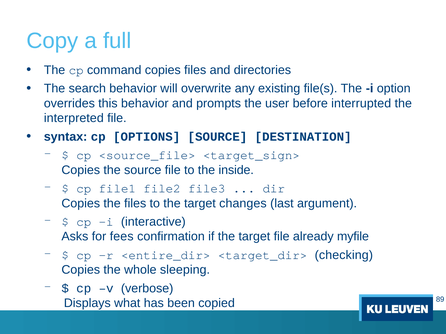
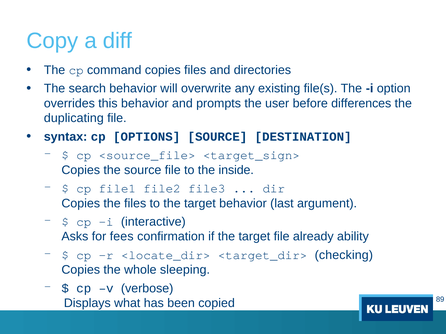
full: full -> diff
interrupted: interrupted -> differences
interpreted: interpreted -> duplicating
target changes: changes -> behavior
myfile: myfile -> ability
<entire_dir>: <entire_dir> -> <locate_dir>
